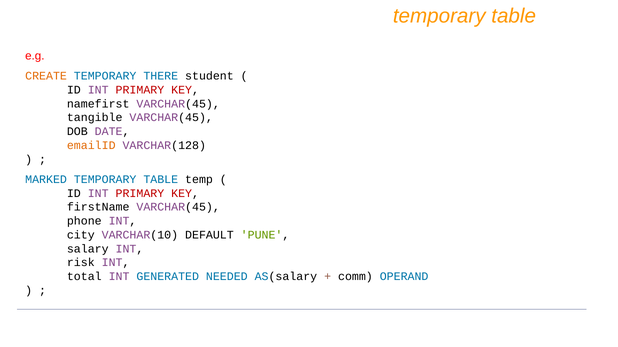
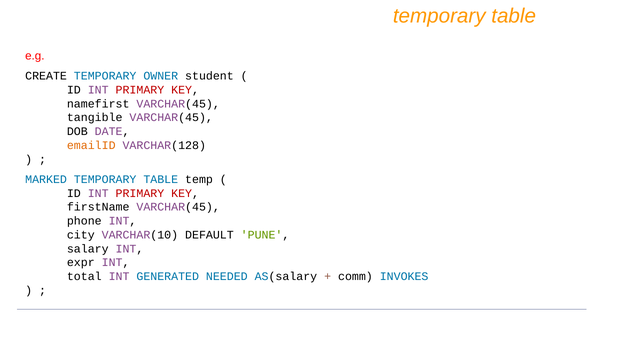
CREATE colour: orange -> black
THERE: THERE -> OWNER
risk: risk -> expr
OPERAND: OPERAND -> INVOKES
